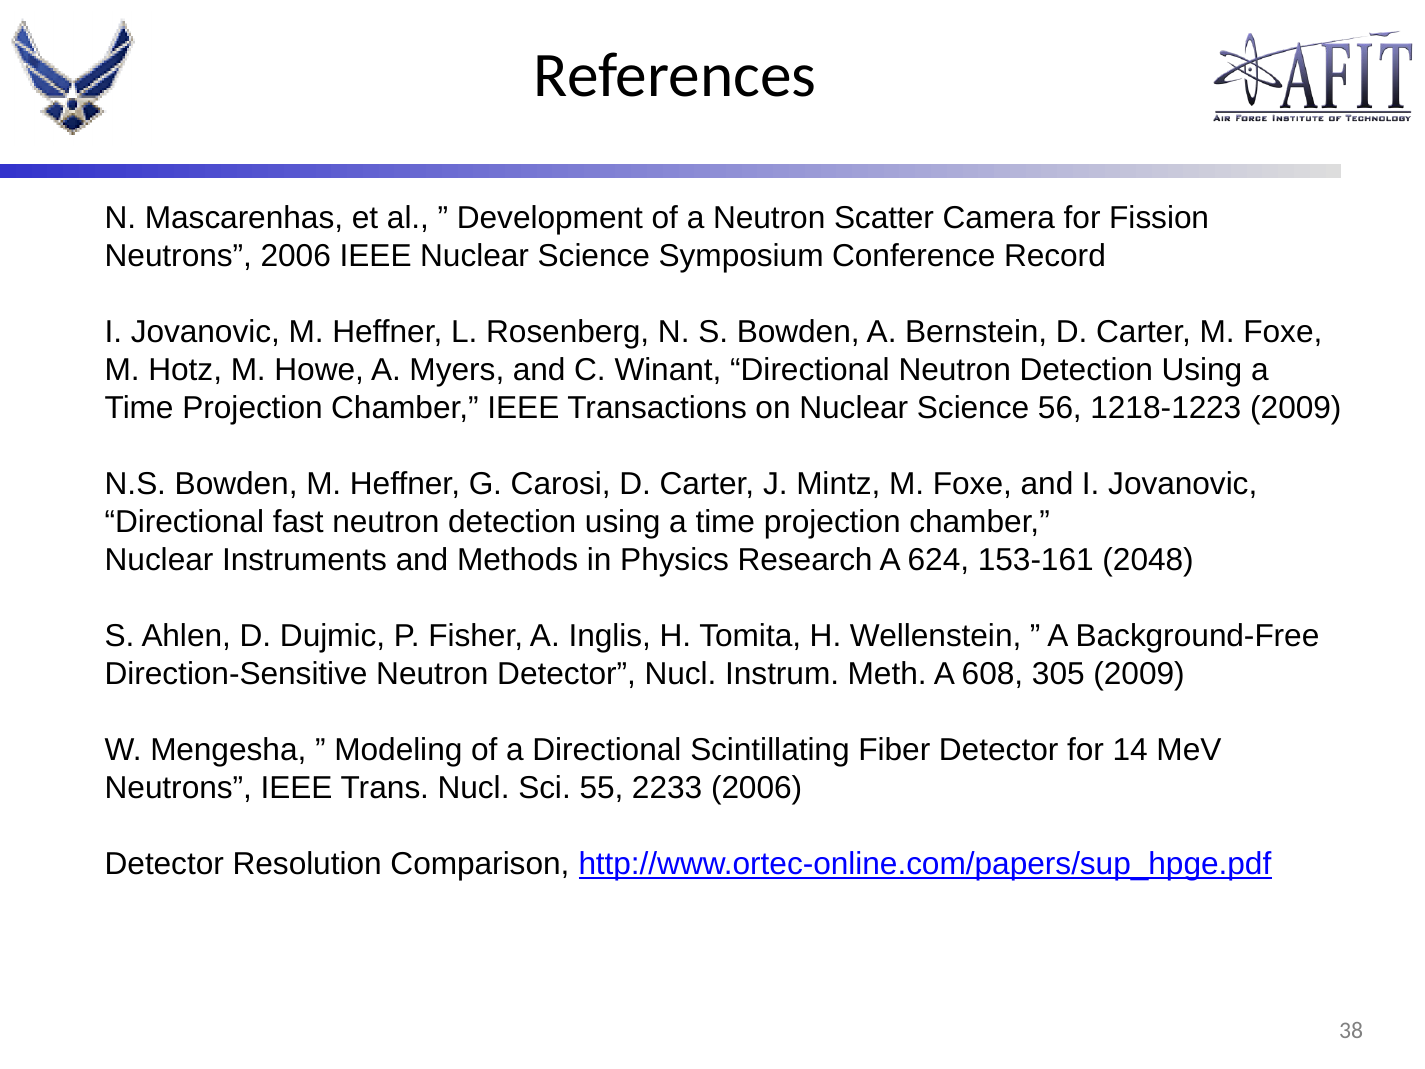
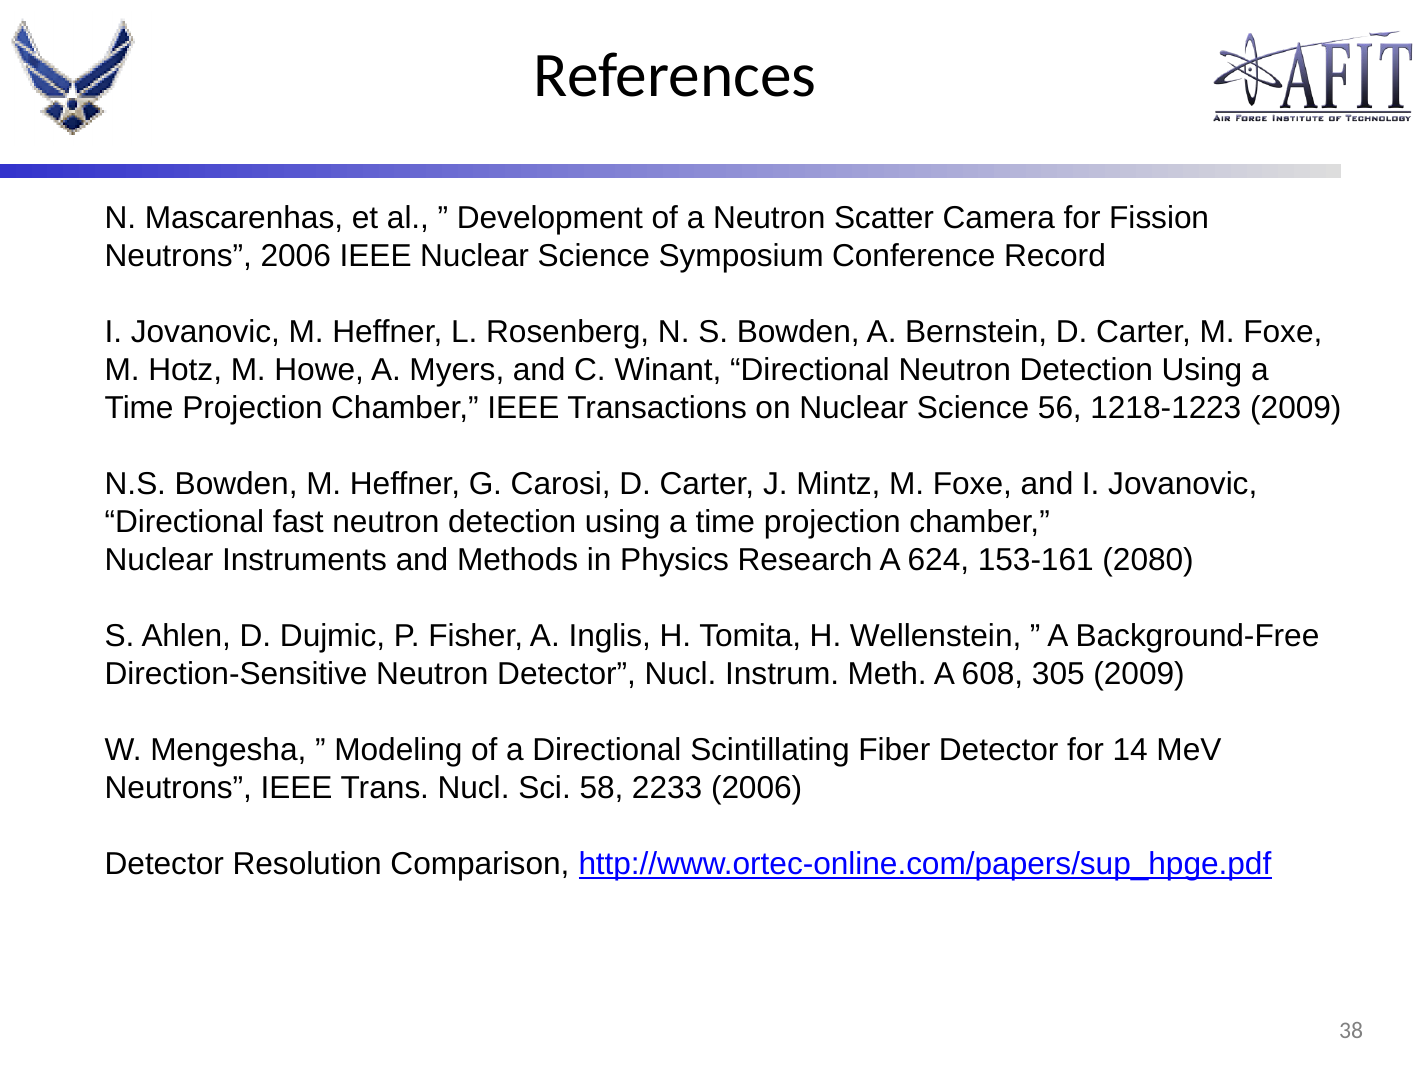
2048: 2048 -> 2080
55: 55 -> 58
